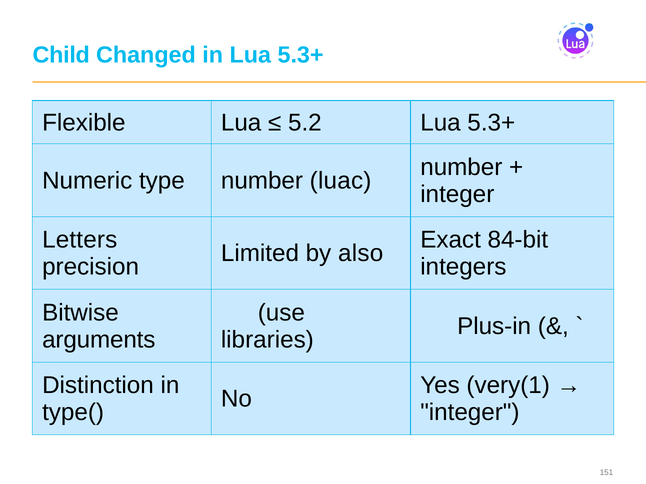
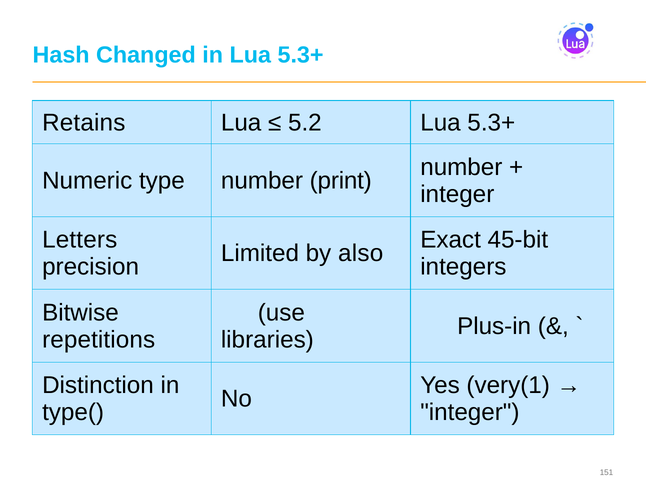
Child: Child -> Hash
Flexible: Flexible -> Retains
luac: luac -> print
84-bit: 84-bit -> 45-bit
arguments: arguments -> repetitions
